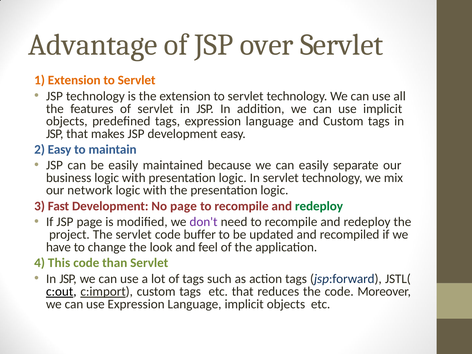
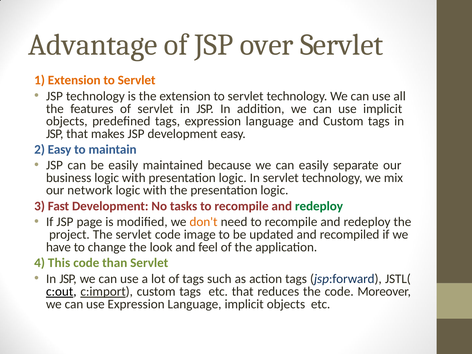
No page: page -> tasks
don't colour: purple -> orange
buffer: buffer -> image
